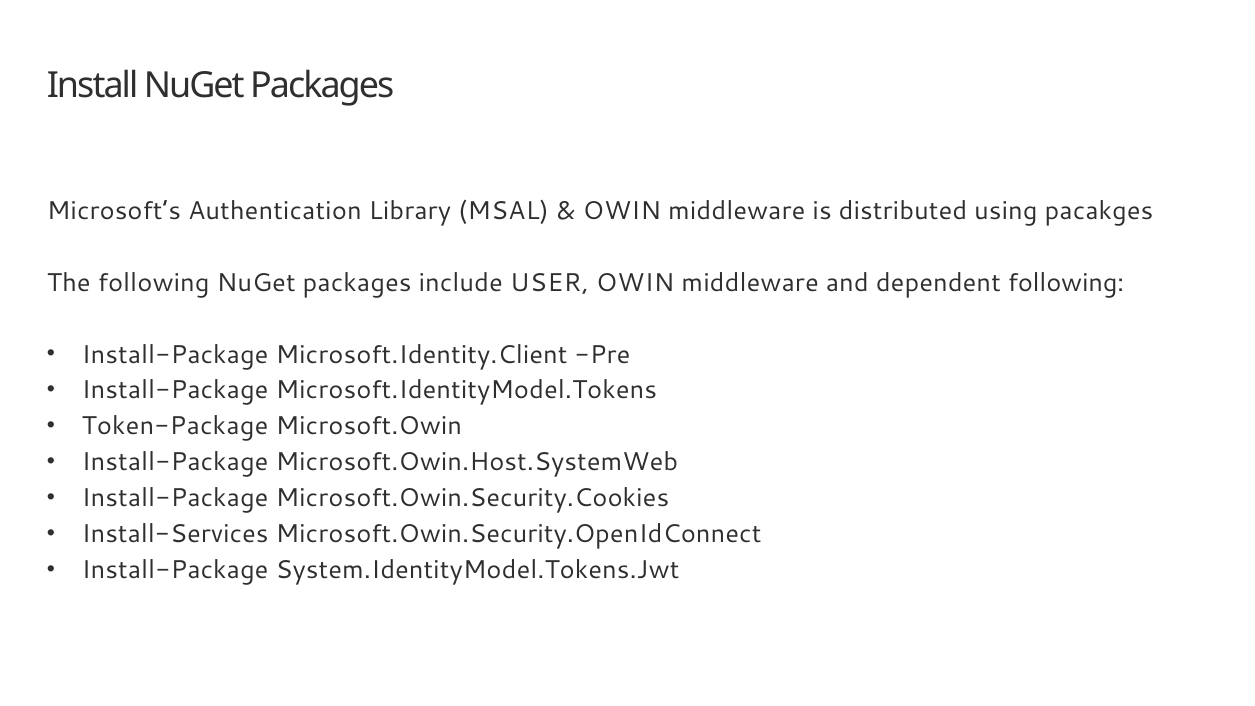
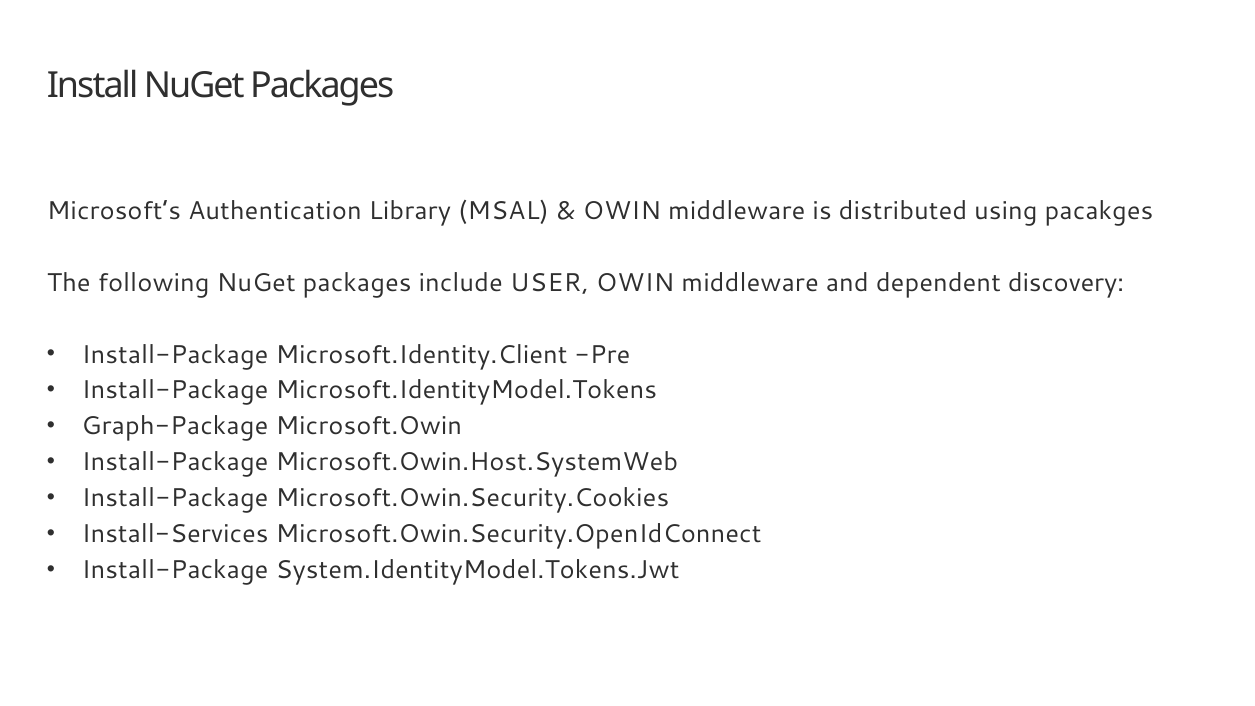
dependent following: following -> discovery
Token-Package: Token-Package -> Graph-Package
